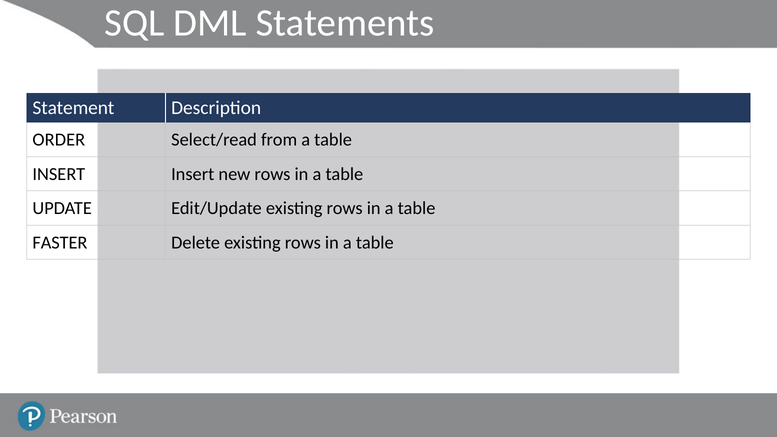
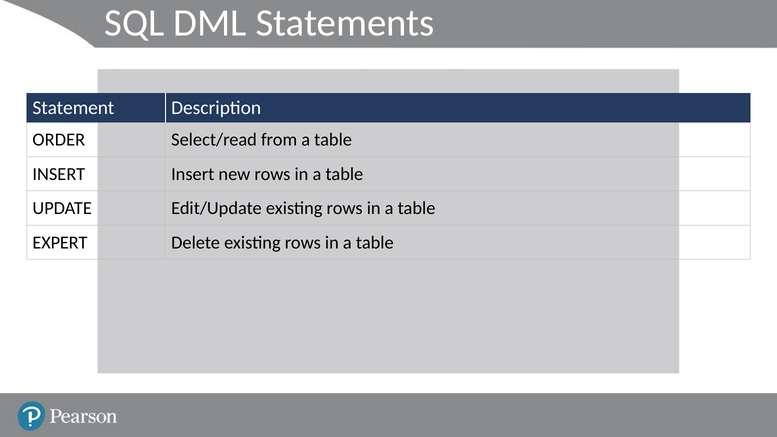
FASTER: FASTER -> EXPERT
